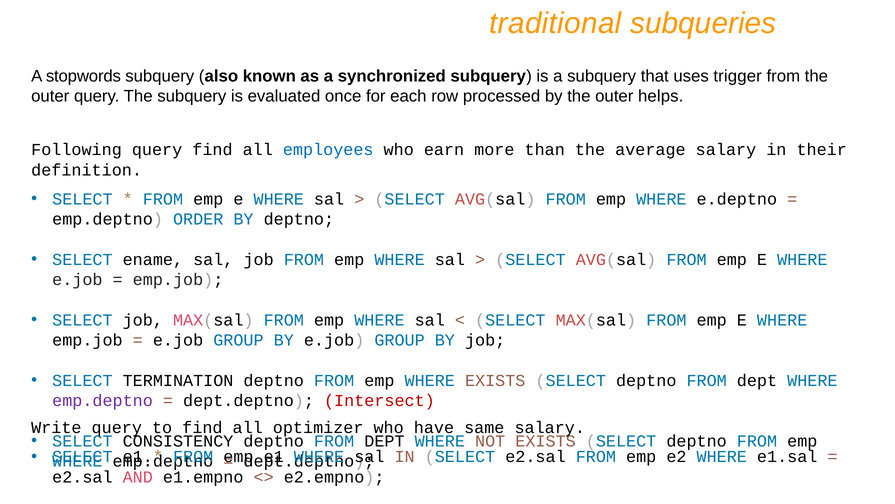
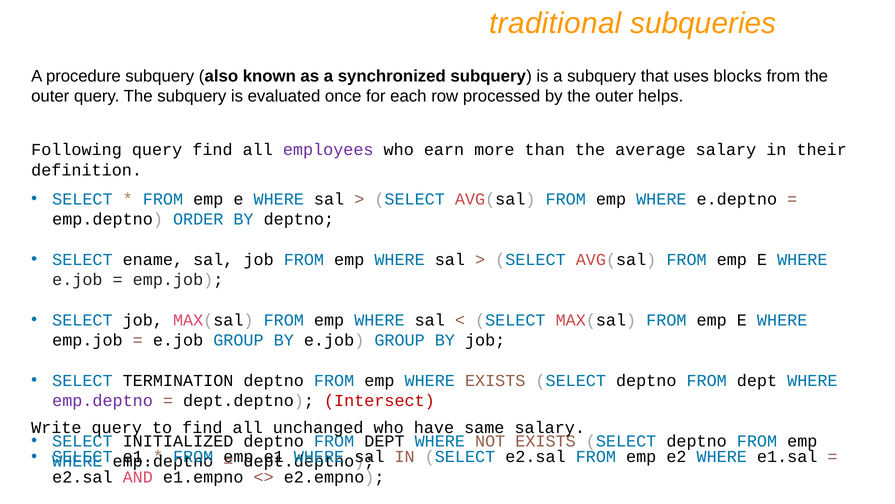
stopwords: stopwords -> procedure
trigger: trigger -> blocks
employees colour: blue -> purple
optimizer: optimizer -> unchanged
CONSISTENCY: CONSISTENCY -> INITIALIZED
